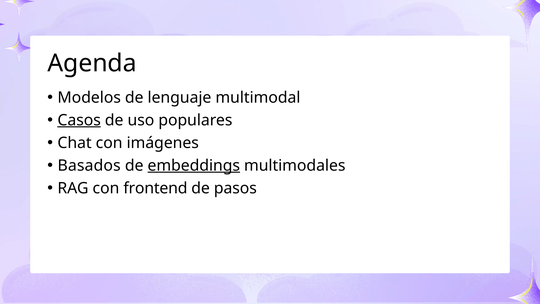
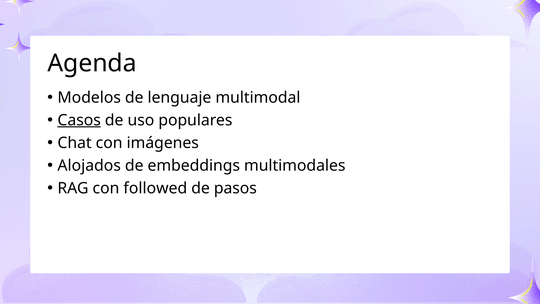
Basados: Basados -> Alojados
embeddings underline: present -> none
frontend: frontend -> followed
